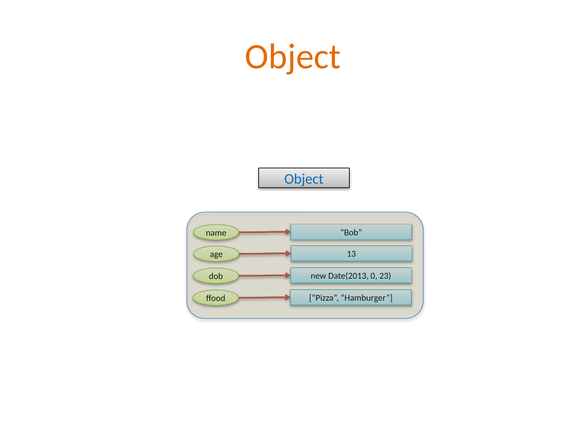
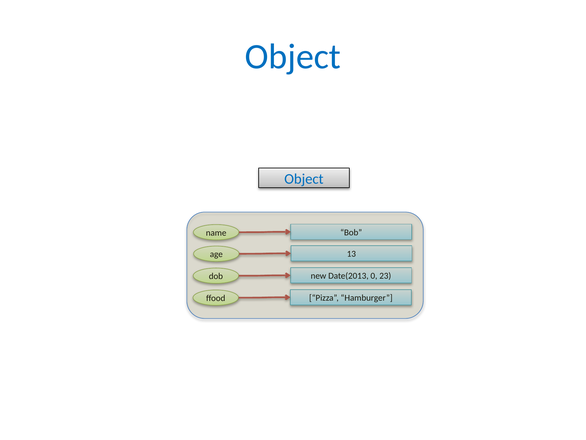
Object at (293, 57) colour: orange -> blue
